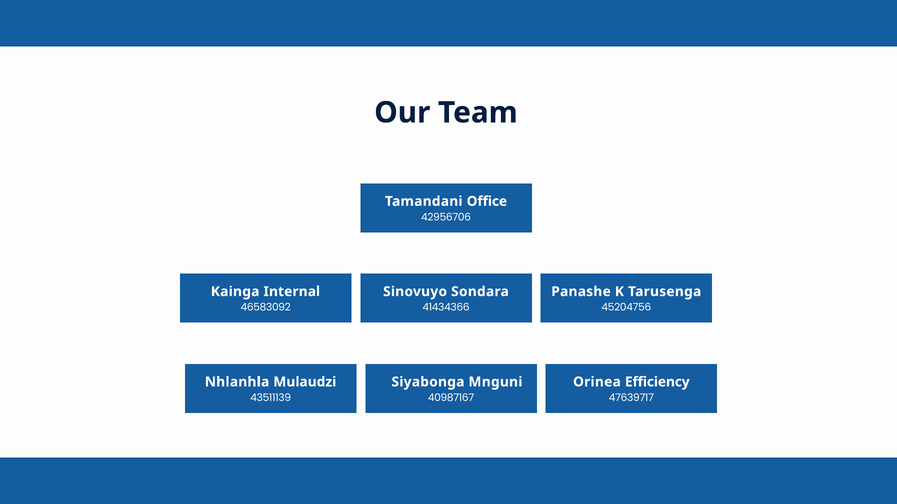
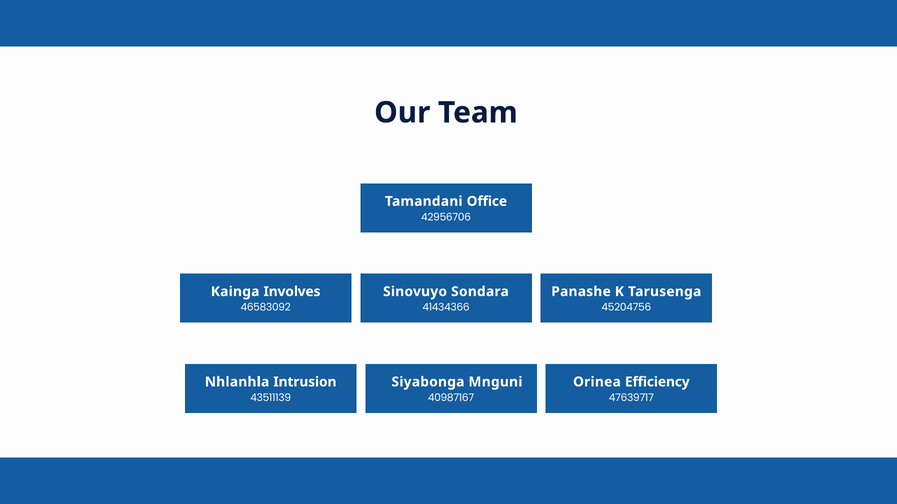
Internal: Internal -> Involves
Mulaudzi: Mulaudzi -> Intrusion
